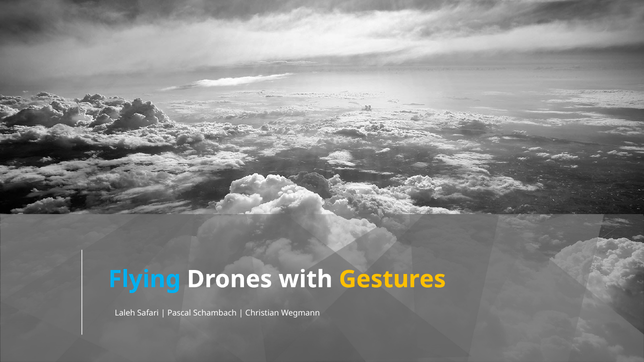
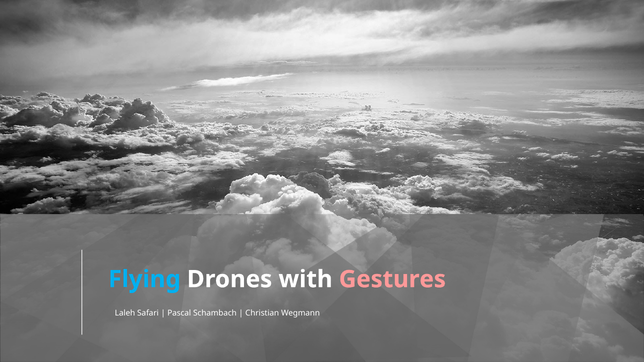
Gestures colour: yellow -> pink
